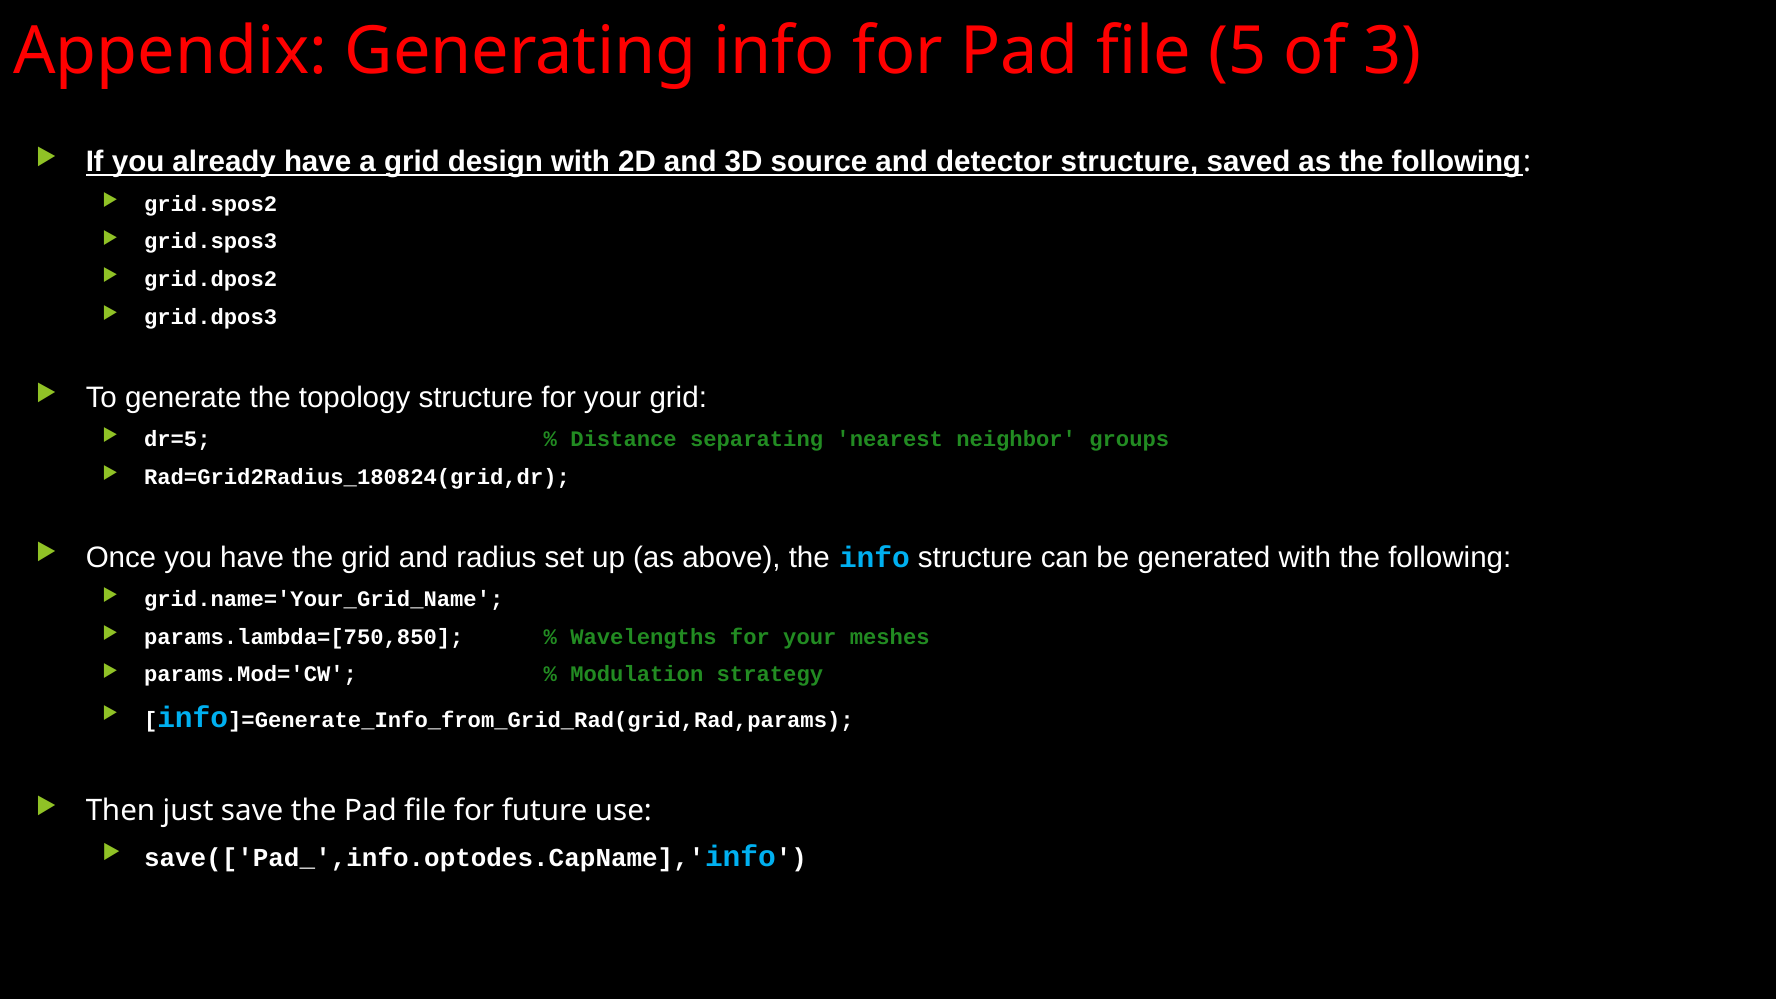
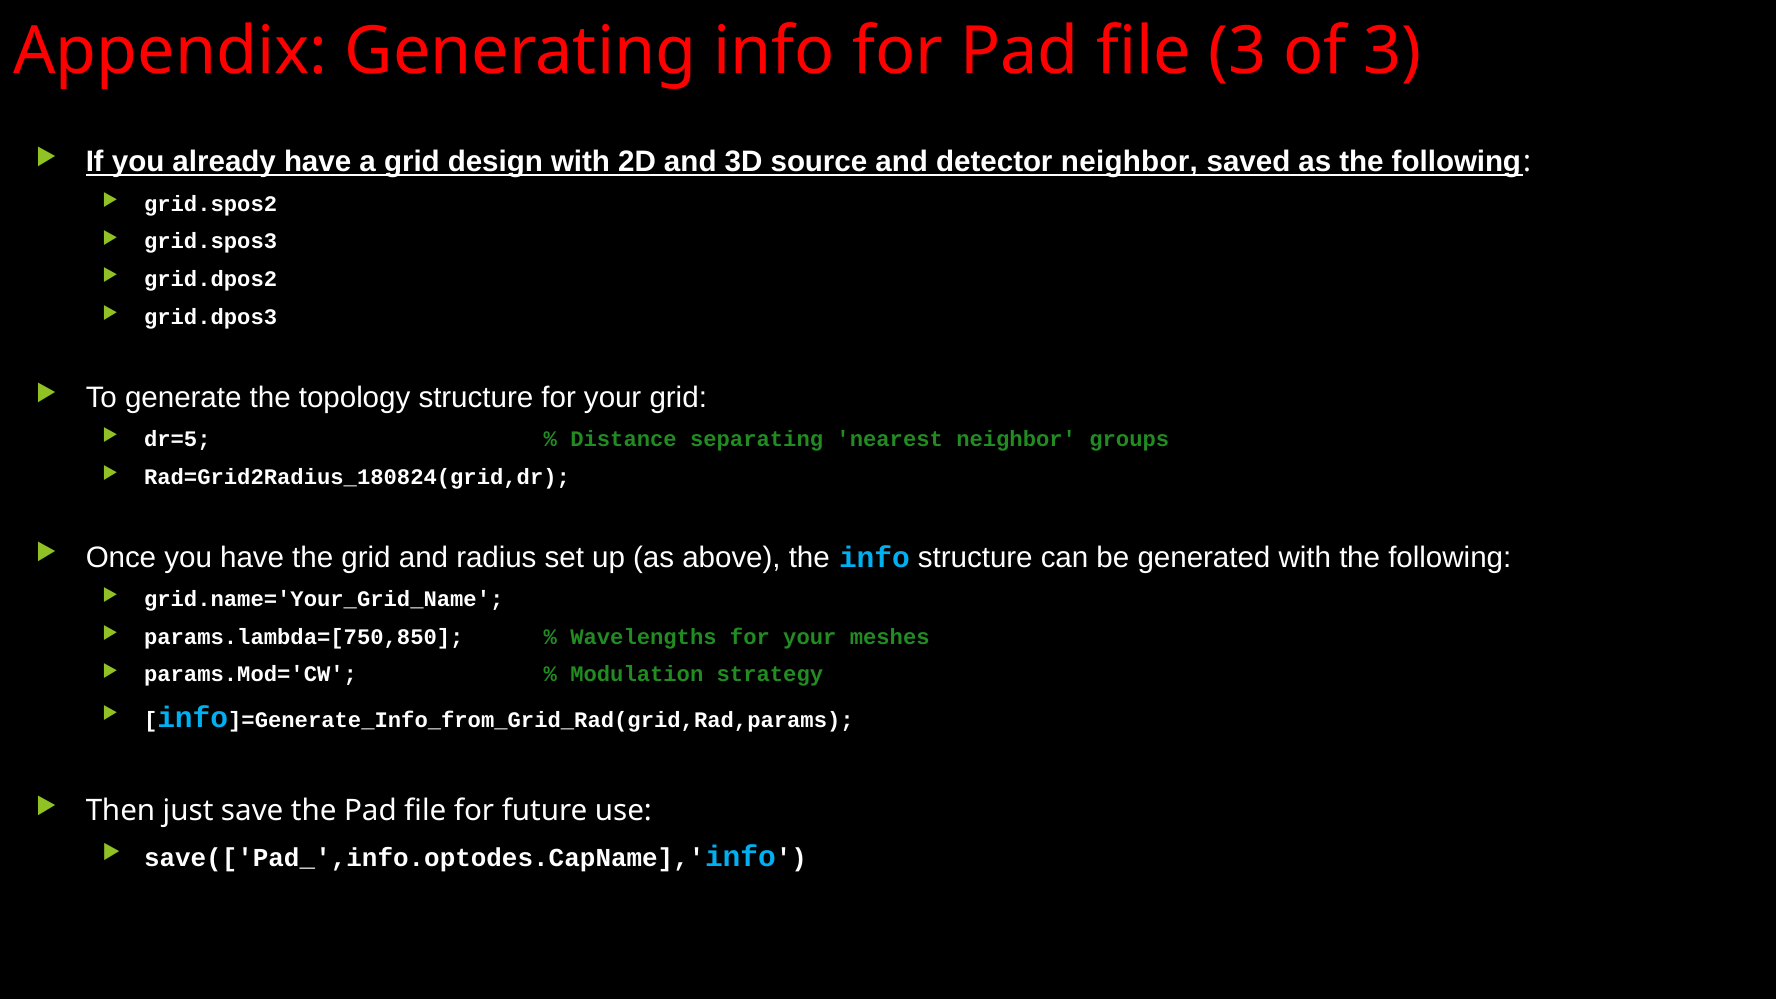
file 5: 5 -> 3
detector structure: structure -> neighbor
